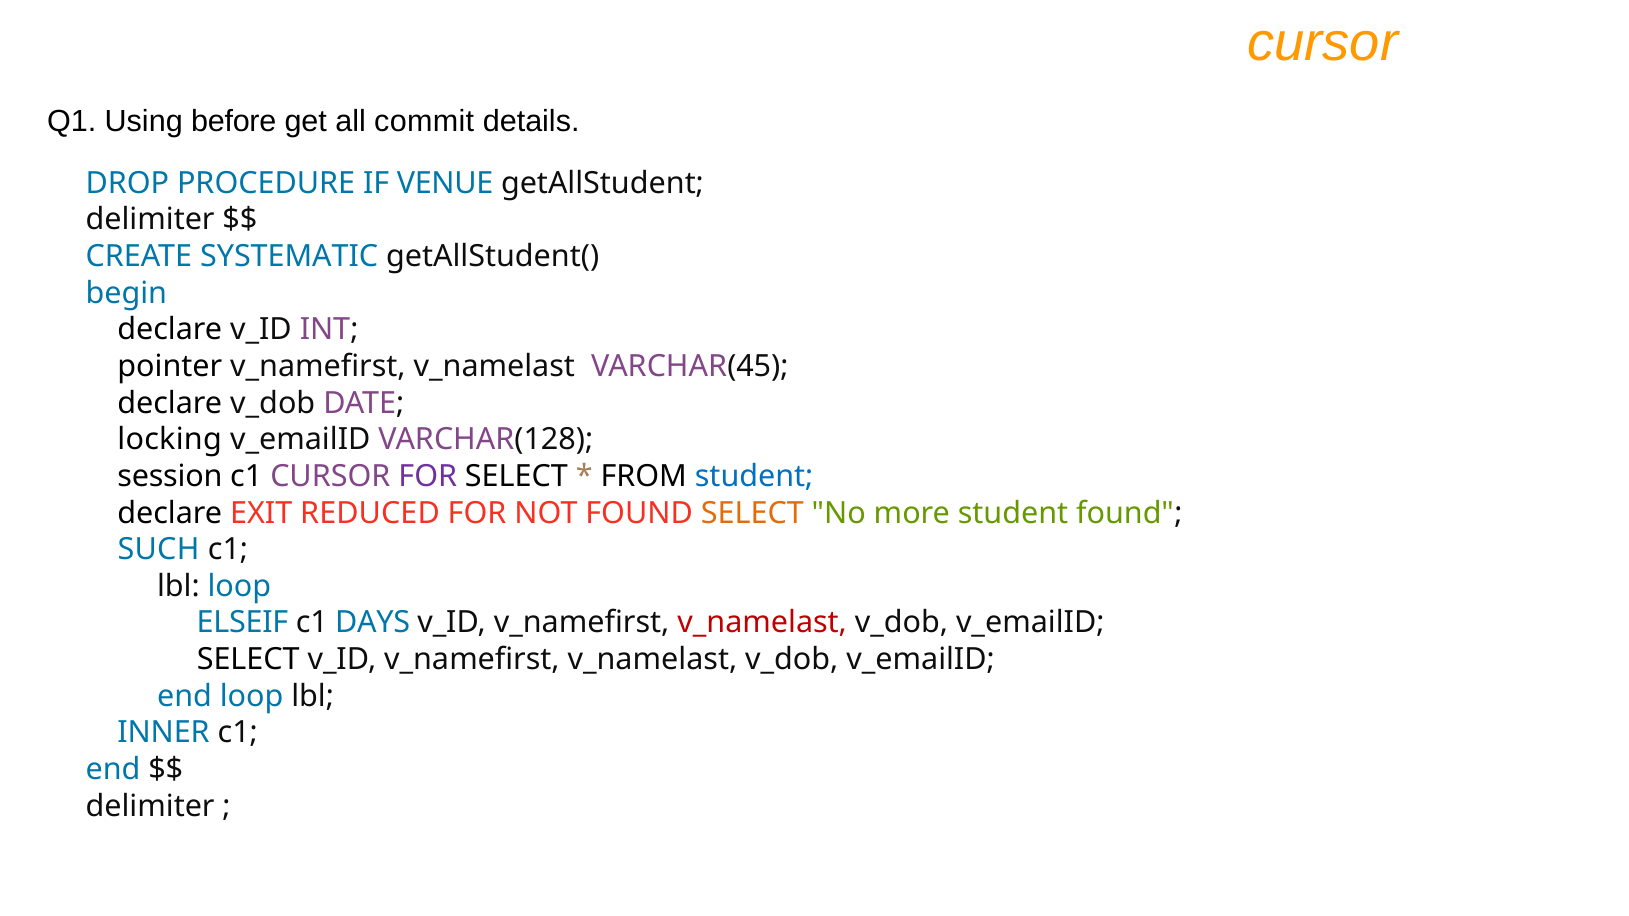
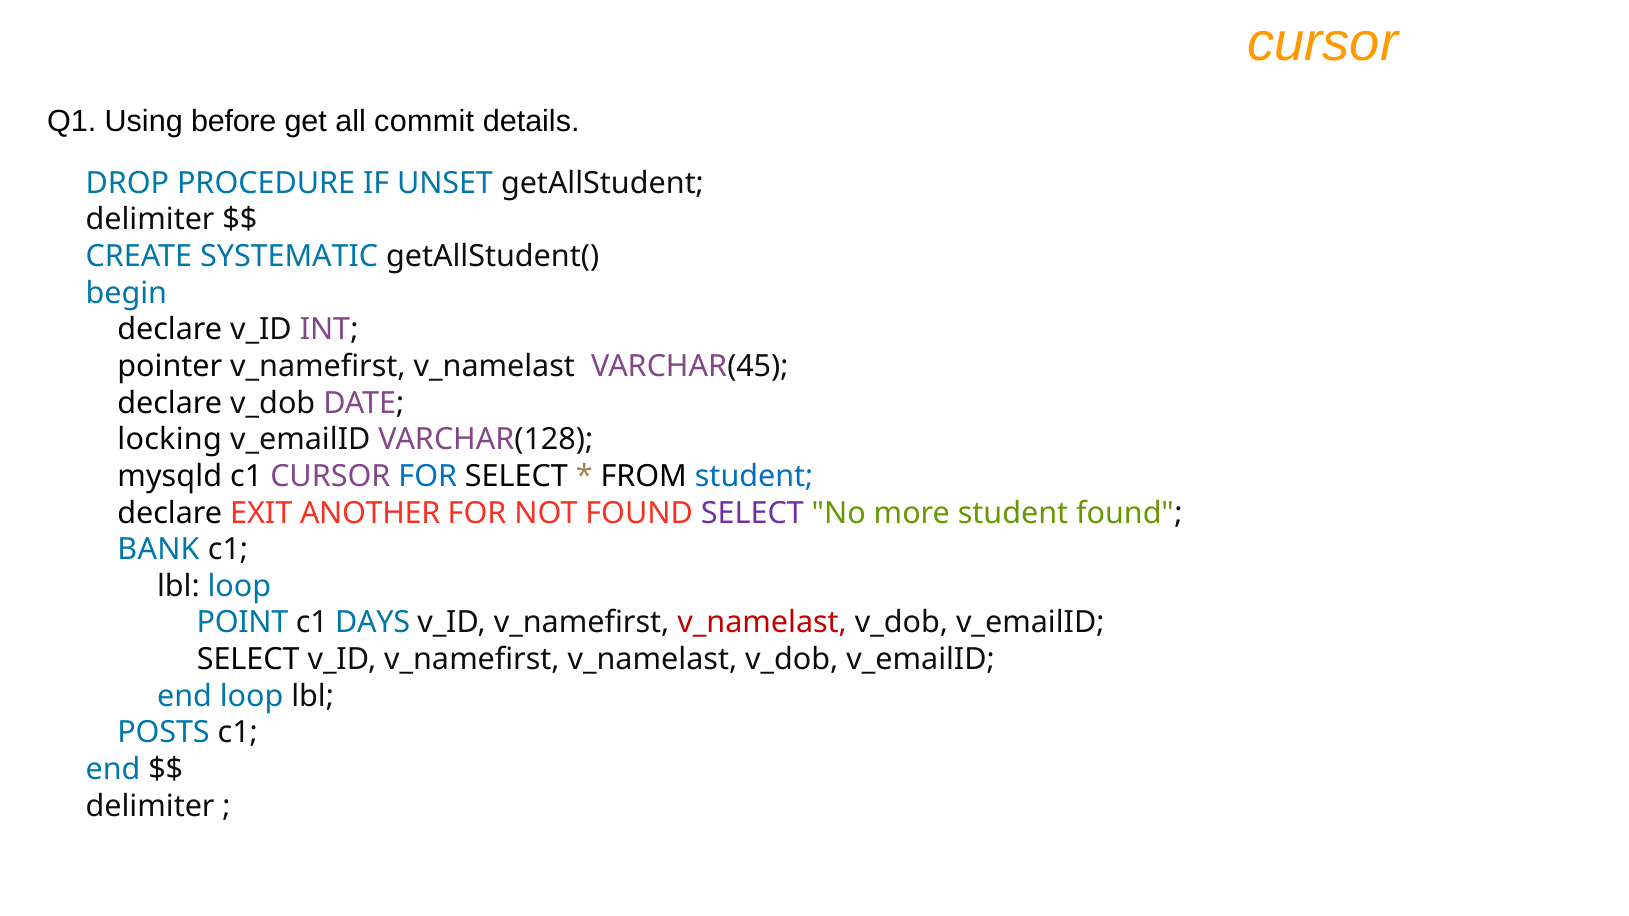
VENUE: VENUE -> UNSET
session: session -> mysqld
FOR at (428, 476) colour: purple -> blue
REDUCED: REDUCED -> ANOTHER
SELECT at (752, 513) colour: orange -> purple
SUCH: SUCH -> BANK
ELSEIF: ELSEIF -> POINT
INNER: INNER -> POSTS
